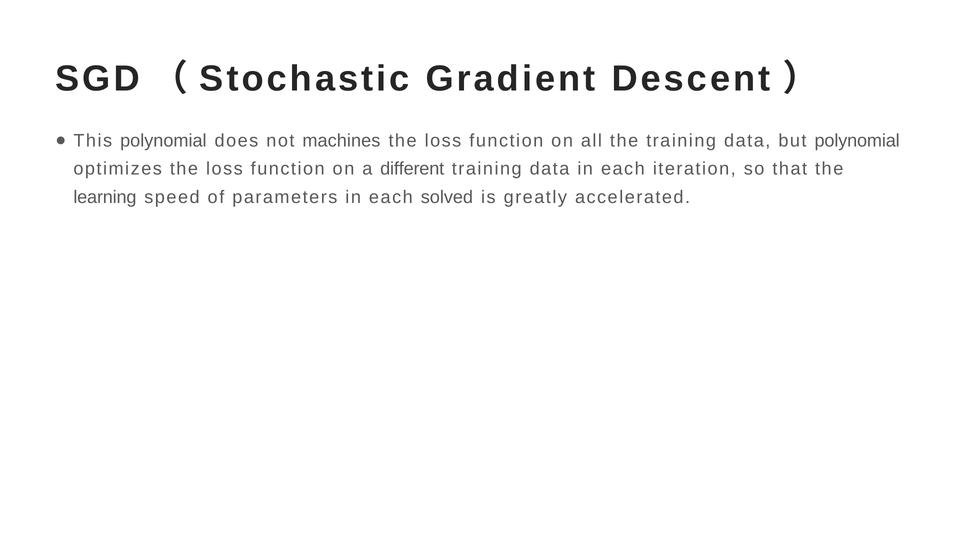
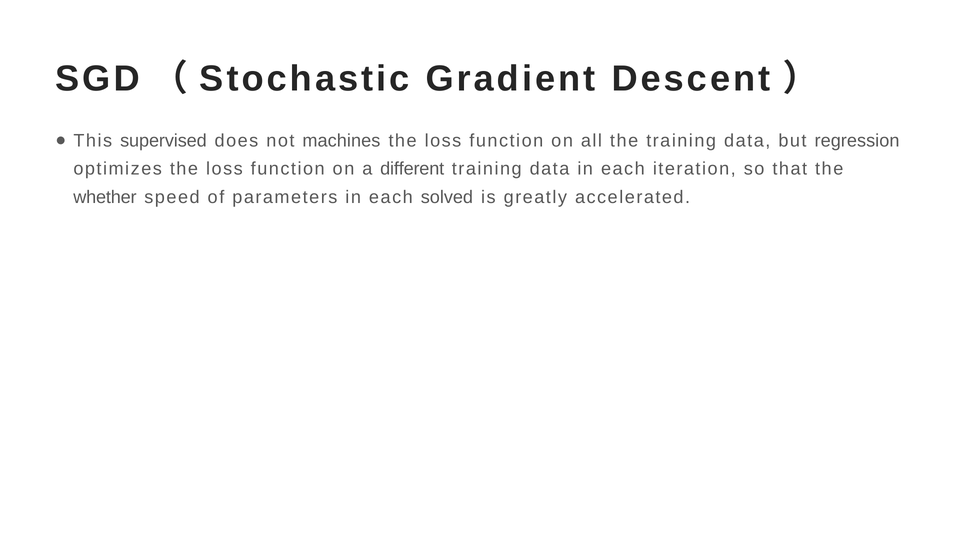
This polynomial: polynomial -> supervised
but polynomial: polynomial -> regression
learning: learning -> whether
